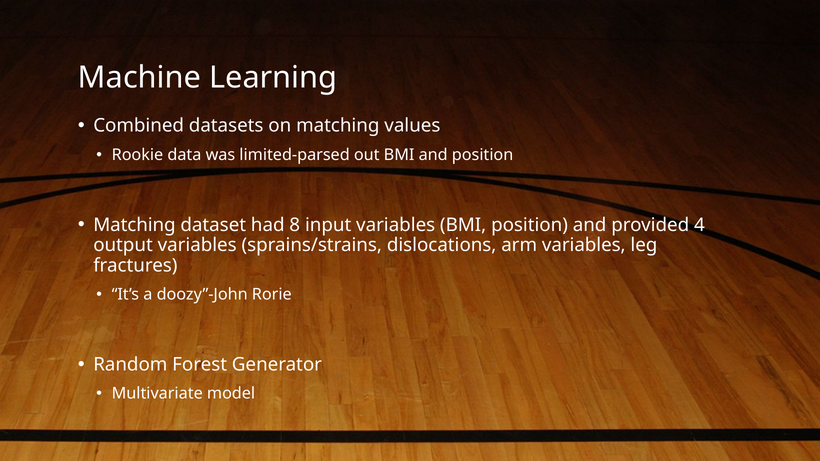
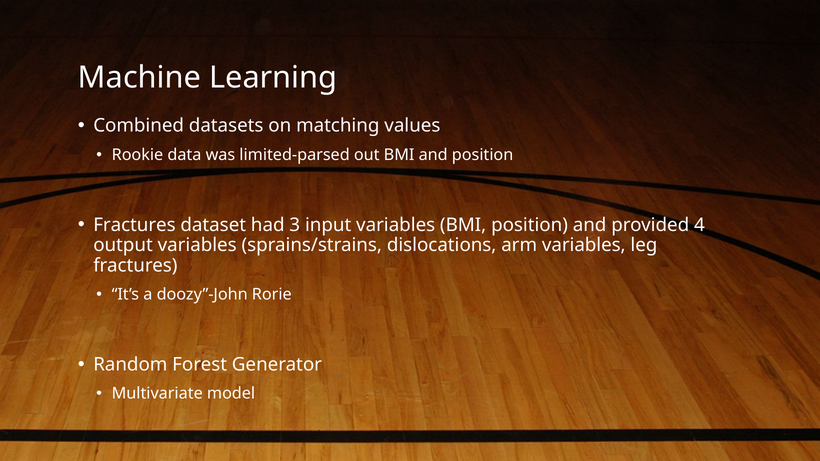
Matching at (134, 225): Matching -> Fractures
8: 8 -> 3
